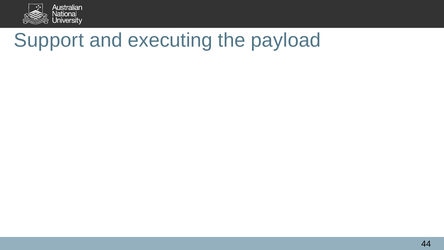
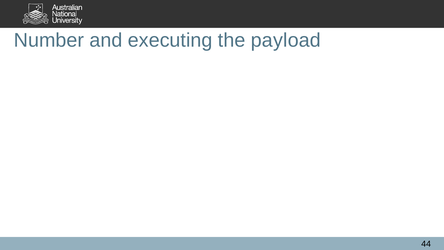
Support: Support -> Number
